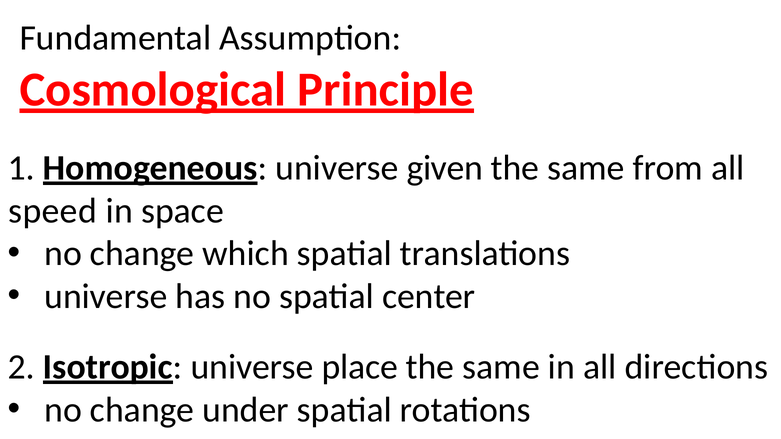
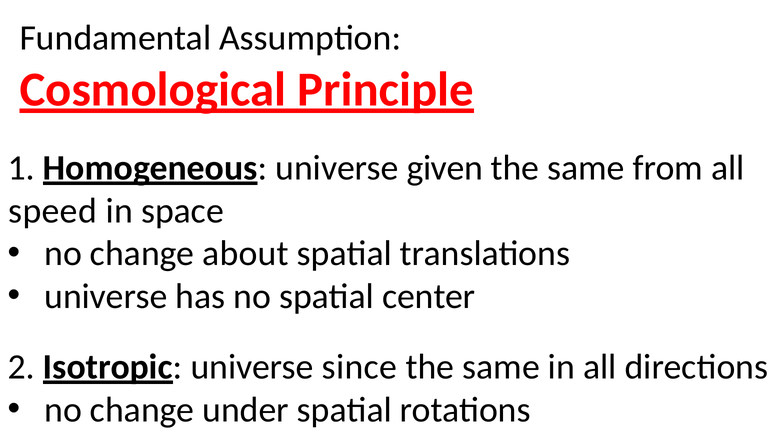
which: which -> about
place: place -> since
